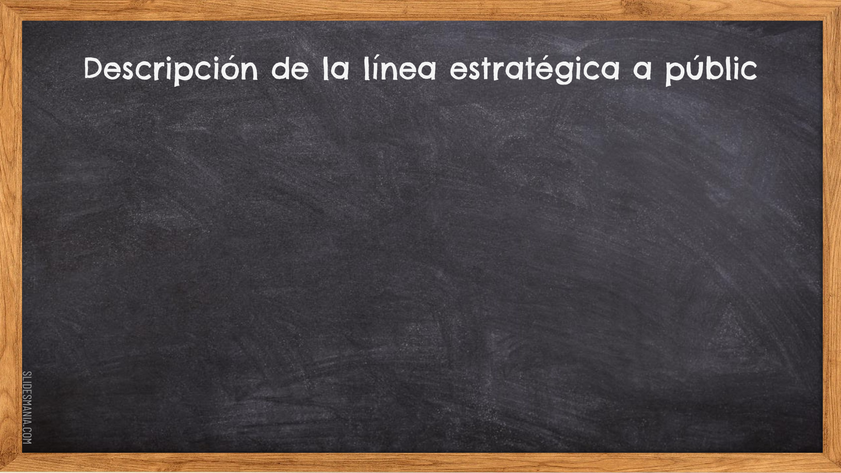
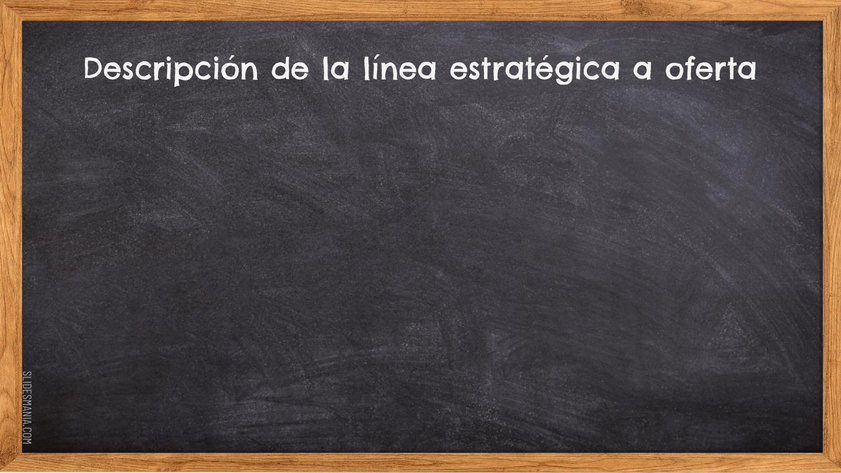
públic: públic -> oferta
